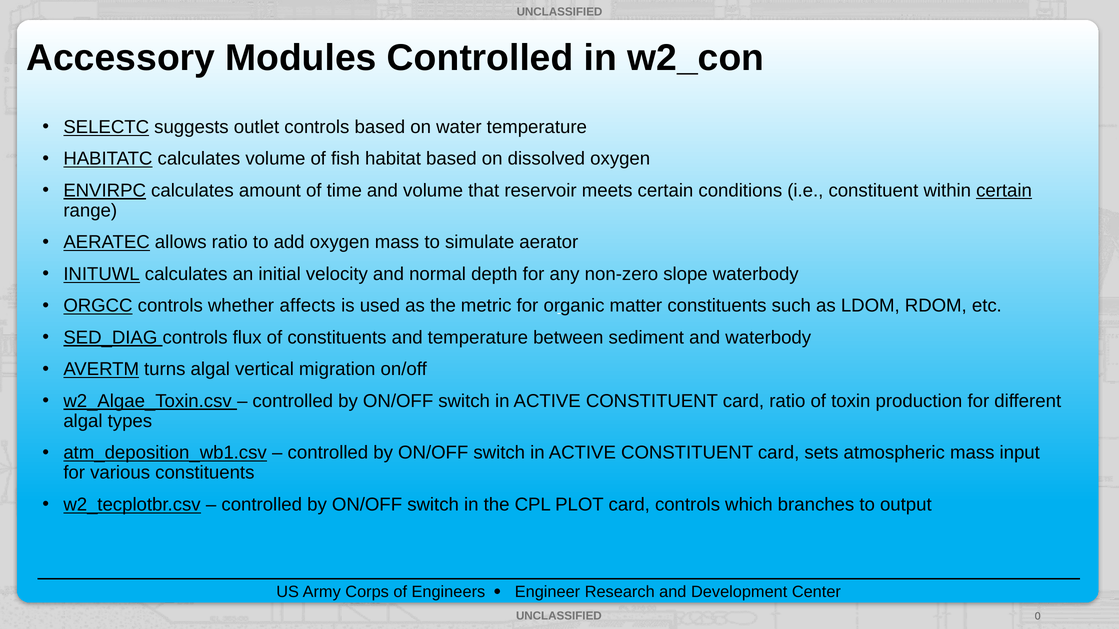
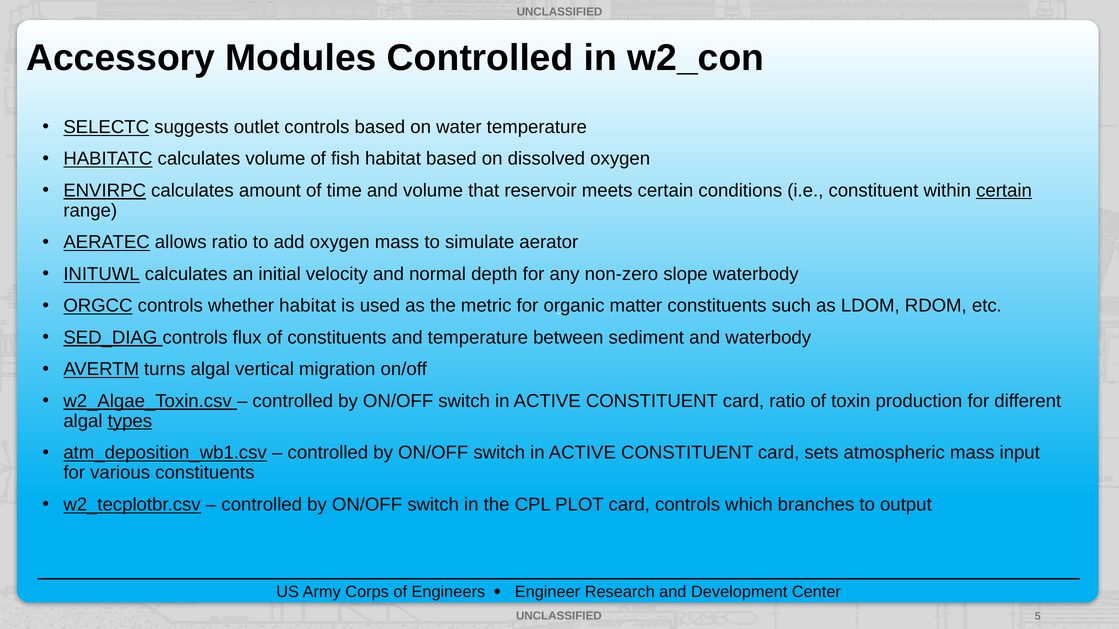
whether affects: affects -> habitat
types underline: none -> present
0: 0 -> 5
